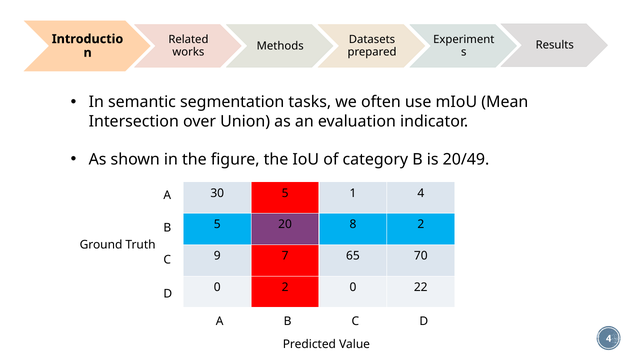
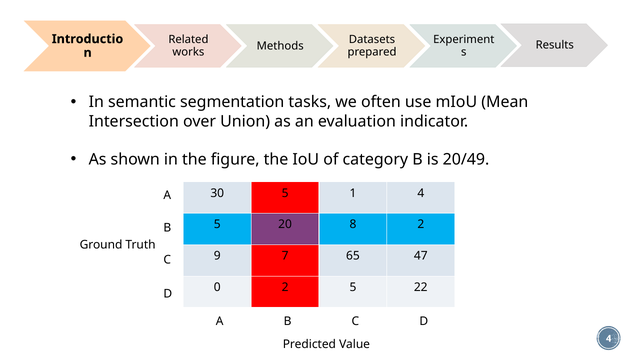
70: 70 -> 47
2 0: 0 -> 5
